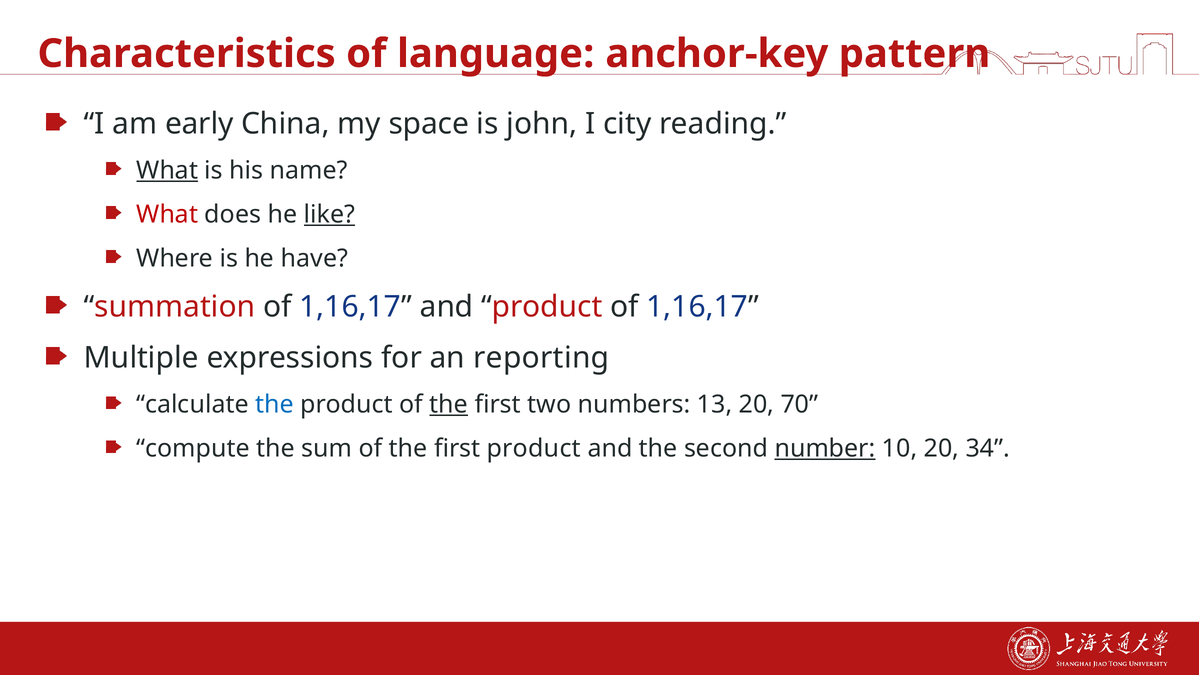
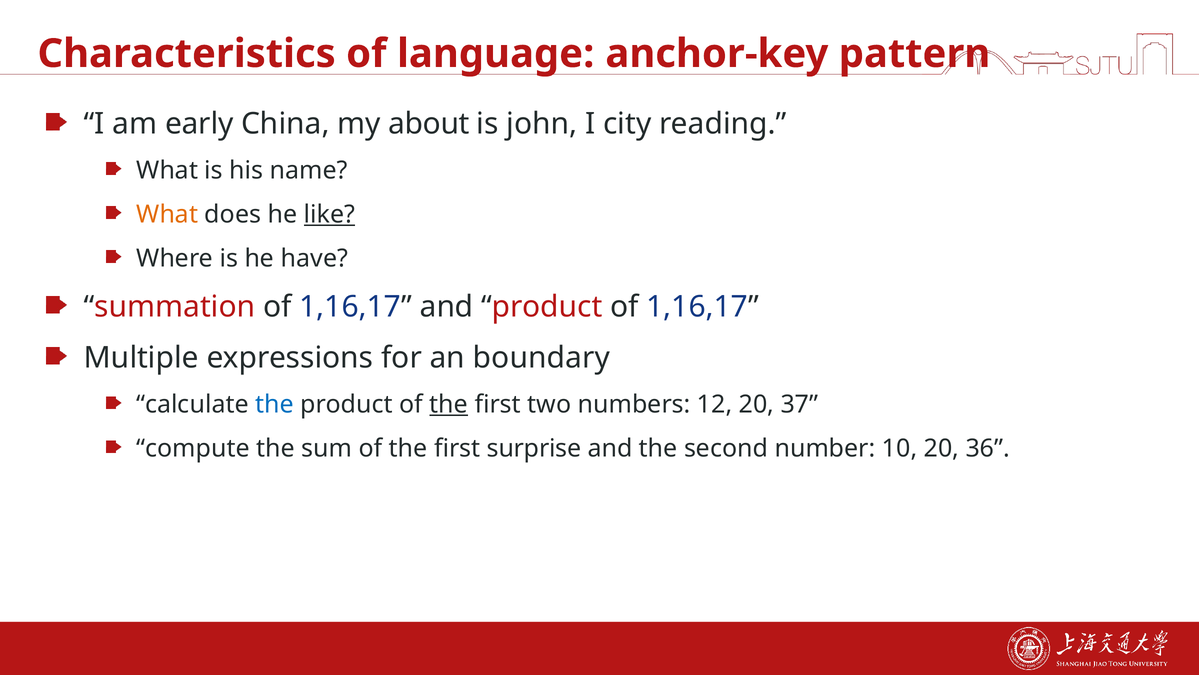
space: space -> about
What at (167, 170) underline: present -> none
What at (167, 214) colour: red -> orange
reporting: reporting -> boundary
13: 13 -> 12
70: 70 -> 37
first product: product -> surprise
number underline: present -> none
34: 34 -> 36
